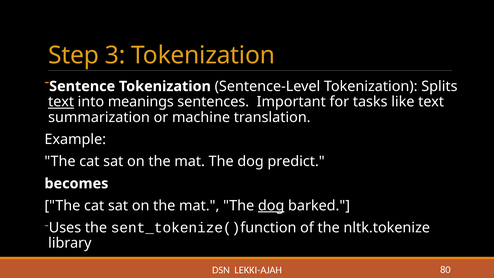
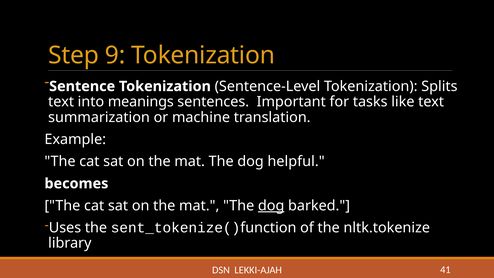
3: 3 -> 9
text at (61, 102) underline: present -> none
predict: predict -> helpful
80: 80 -> 41
